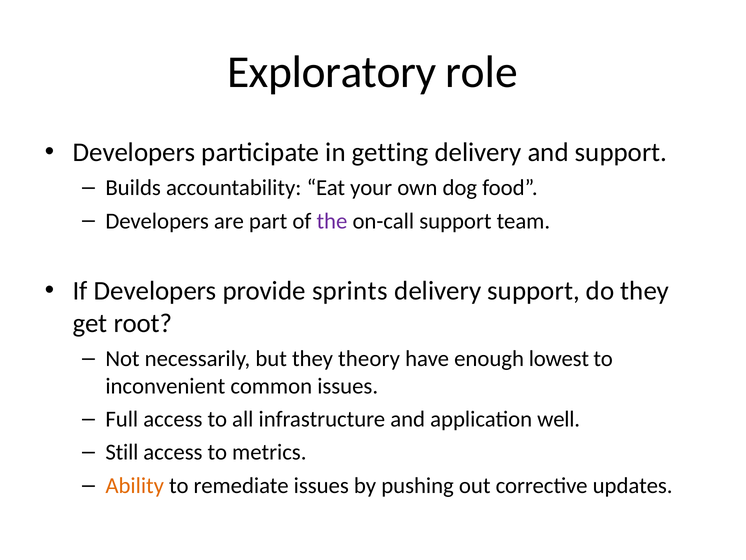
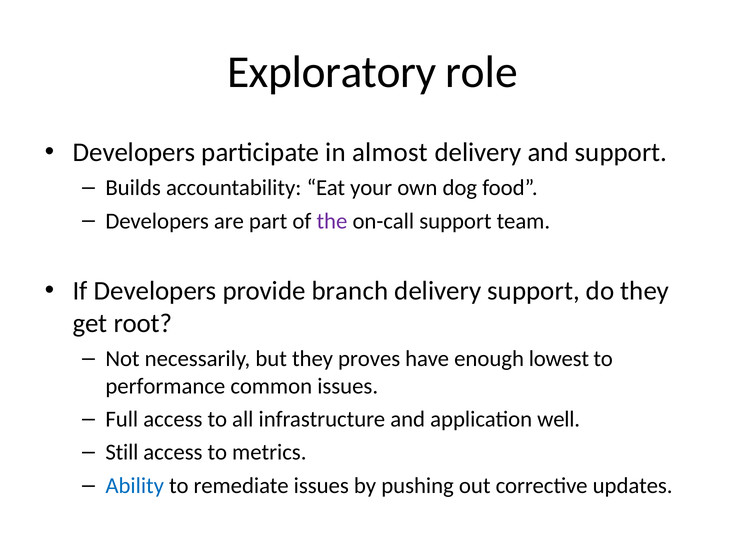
getting: getting -> almost
sprints: sprints -> branch
theory: theory -> proves
inconvenient: inconvenient -> performance
Ability colour: orange -> blue
